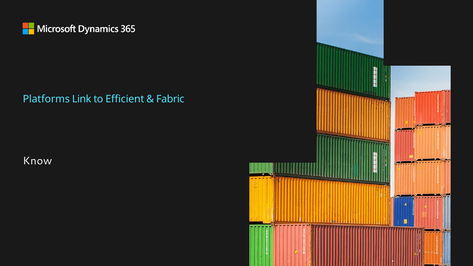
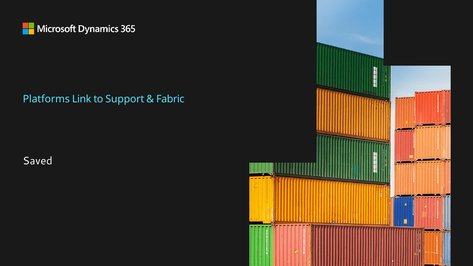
Efficient: Efficient -> Support
Know: Know -> Saved
